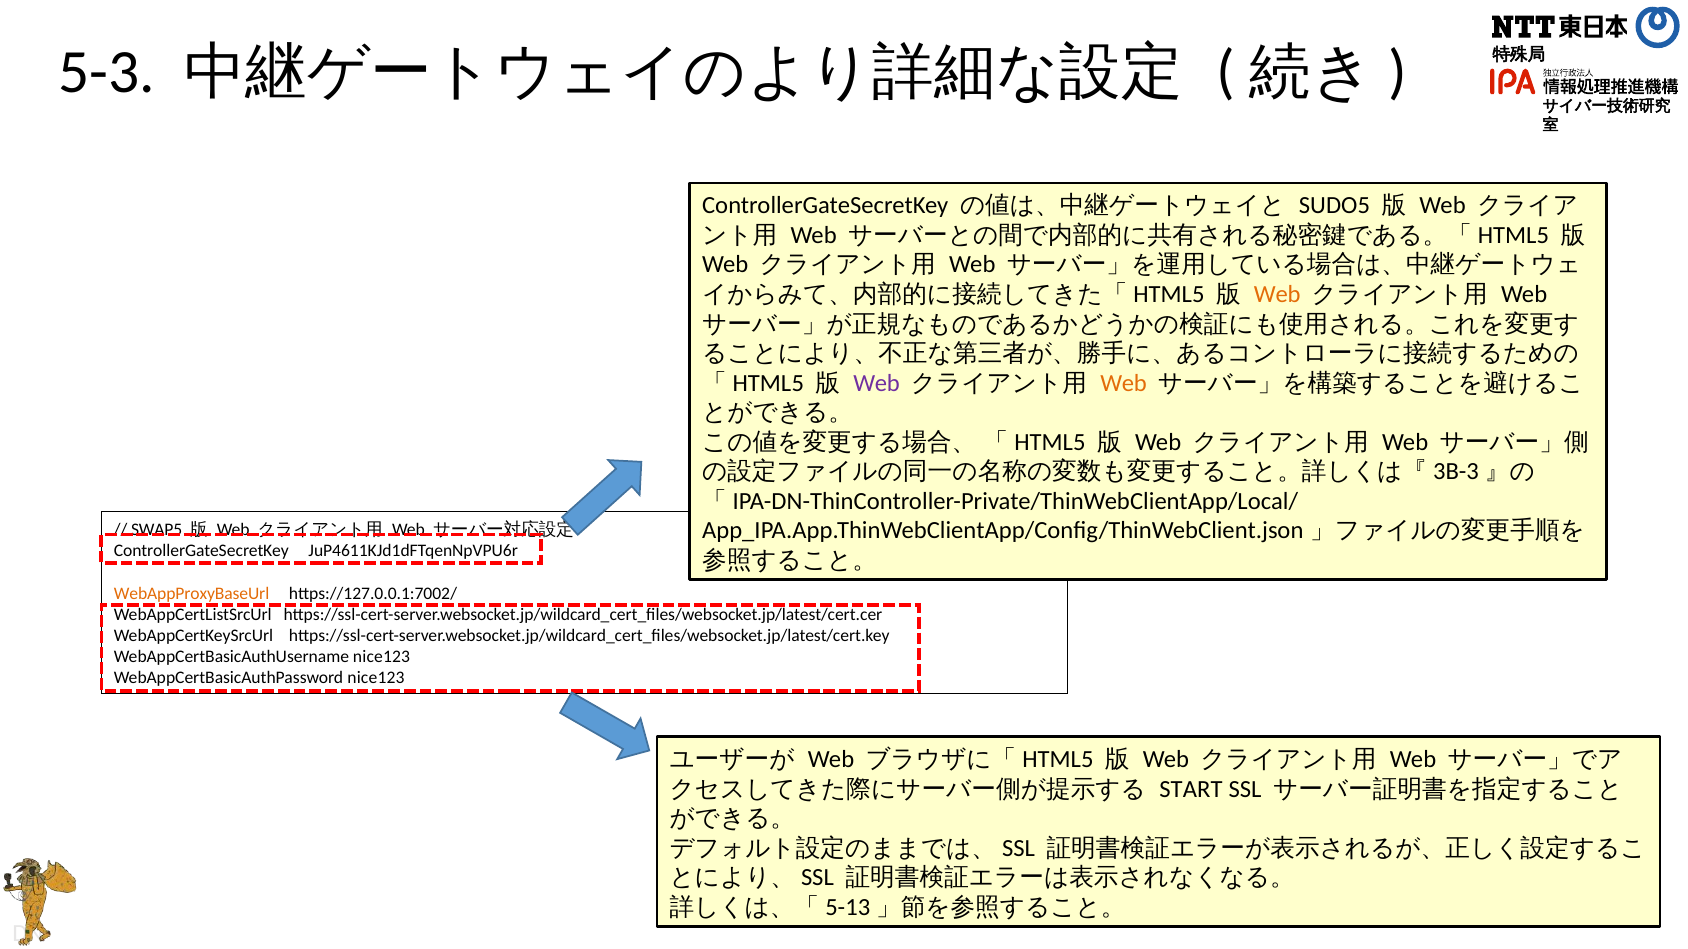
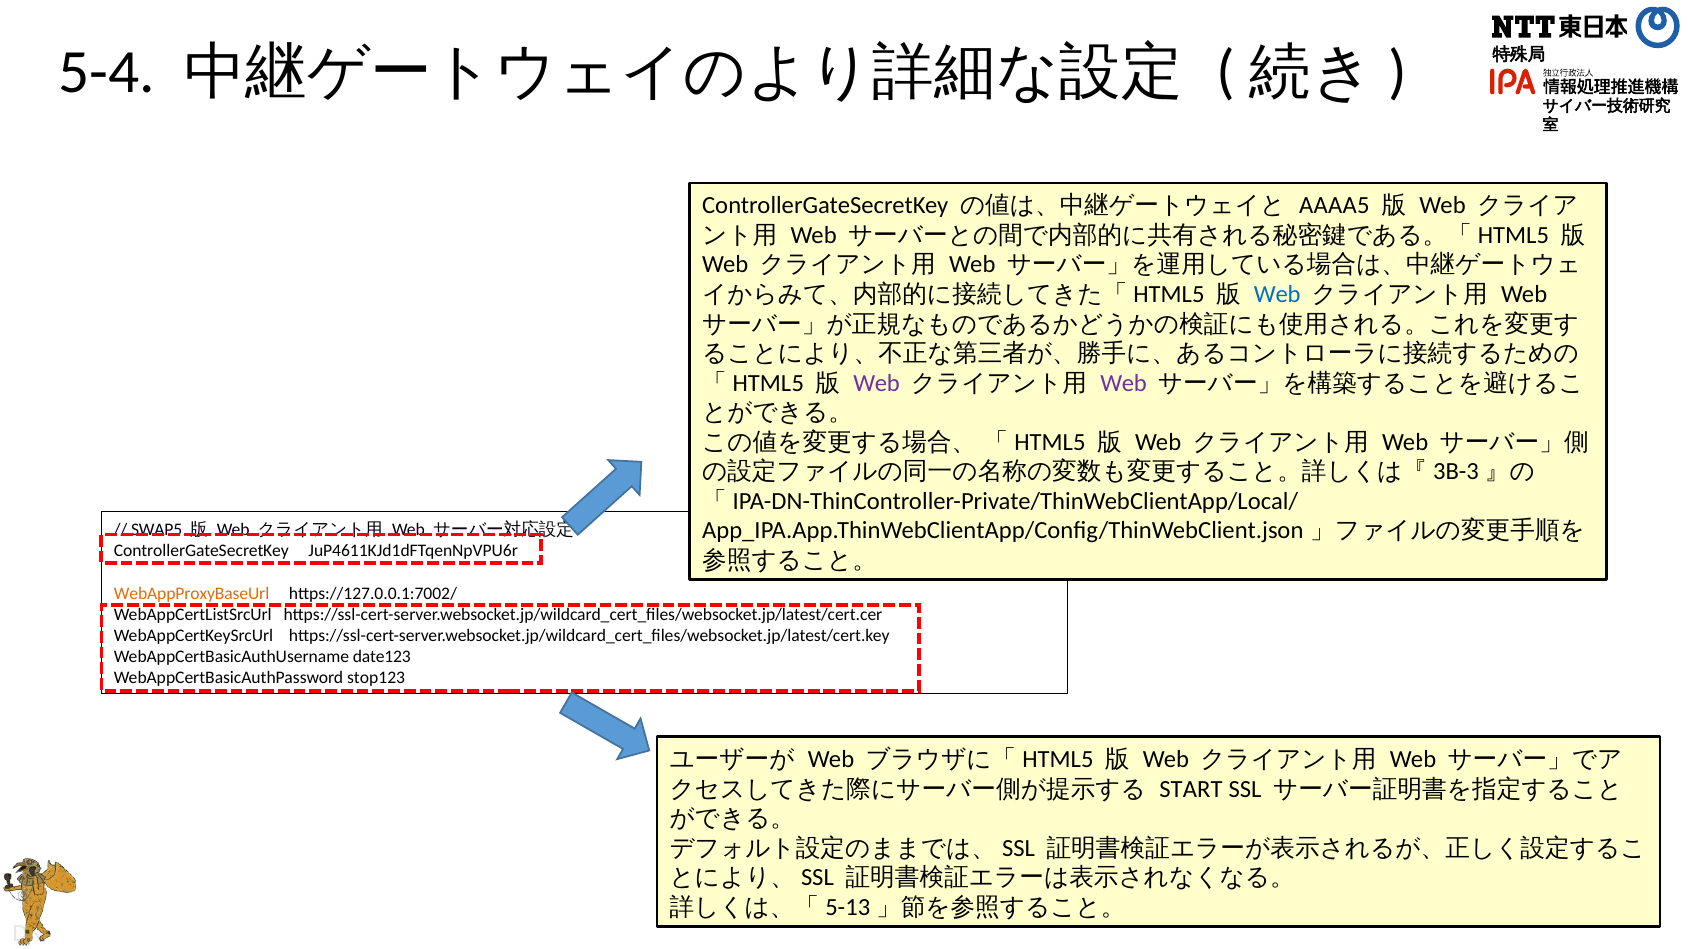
5-3: 5-3 -> 5-4
SUDO5: SUDO5 -> AAAA5
Web at (1277, 295) colour: orange -> blue
Web at (1124, 383) colour: orange -> purple
WebAppCertBasicAuthUsername nice123: nice123 -> date123
WebAppCertBasicAuthPassword nice123: nice123 -> stop123
